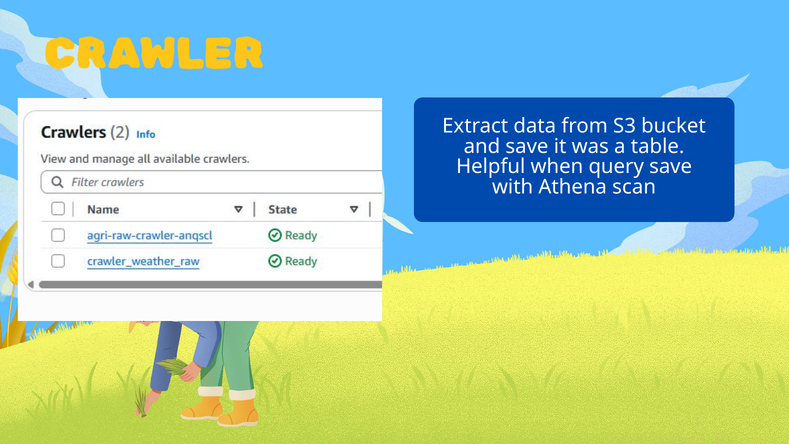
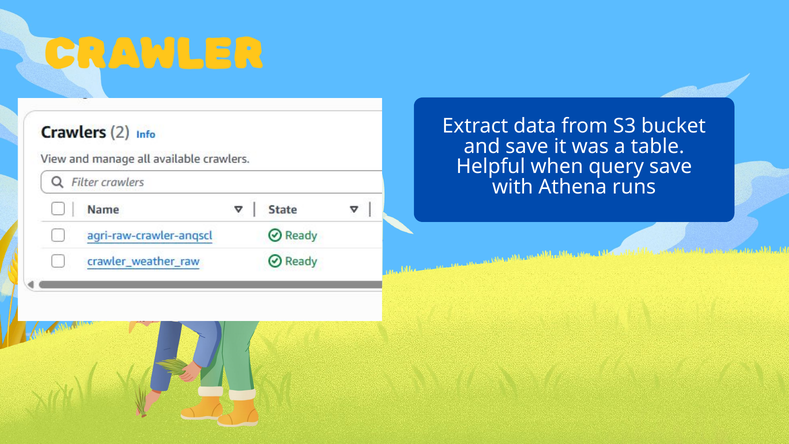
scan: scan -> runs
